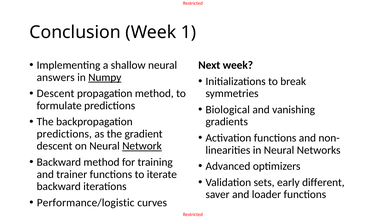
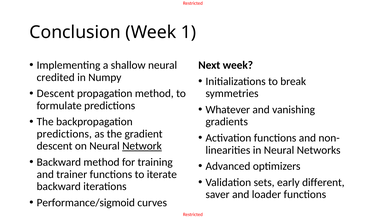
answers: answers -> credited
Numpy underline: present -> none
Biological: Biological -> Whatever
Performance/logistic: Performance/logistic -> Performance/sigmoid
